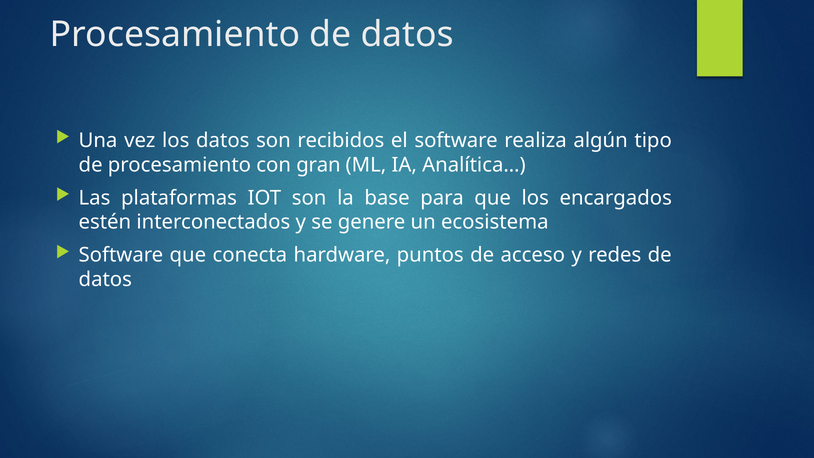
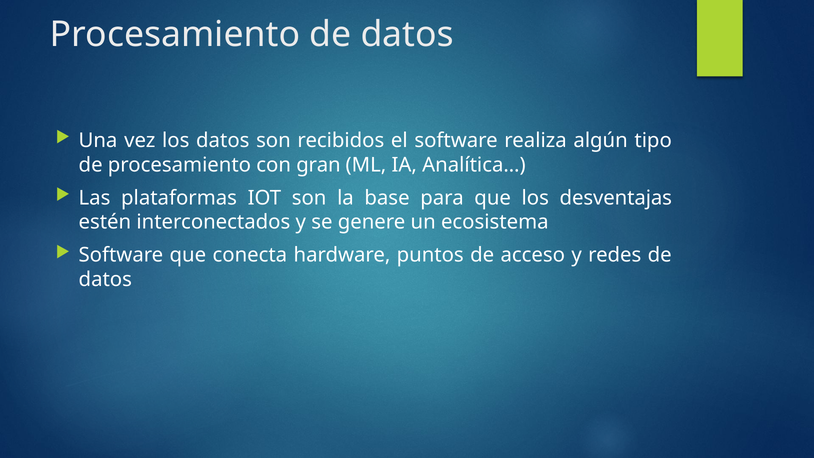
encargados: encargados -> desventajas
